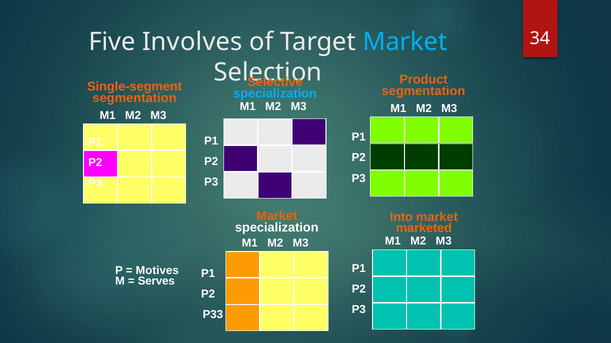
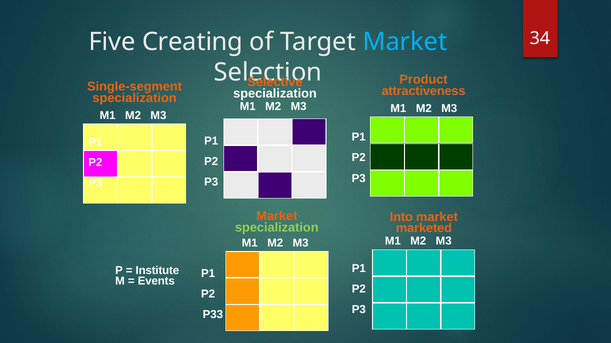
Involves: Involves -> Creating
segmentation at (423, 91): segmentation -> attractiveness
specialization at (275, 94) colour: light blue -> white
segmentation at (134, 98): segmentation -> specialization
specialization at (277, 228) colour: white -> light green
Motives: Motives -> Institute
Serves: Serves -> Events
